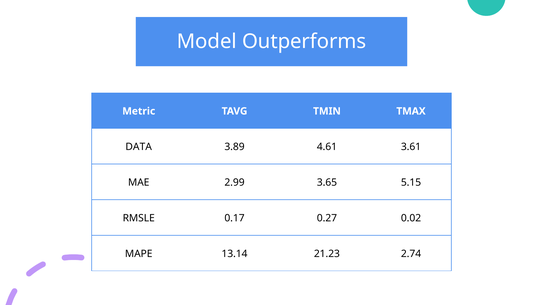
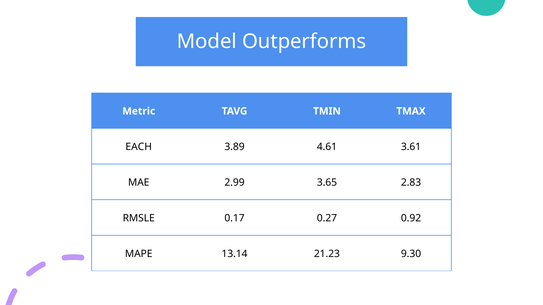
DATA: DATA -> EACH
5.15: 5.15 -> 2.83
0.02: 0.02 -> 0.92
2.74: 2.74 -> 9.30
